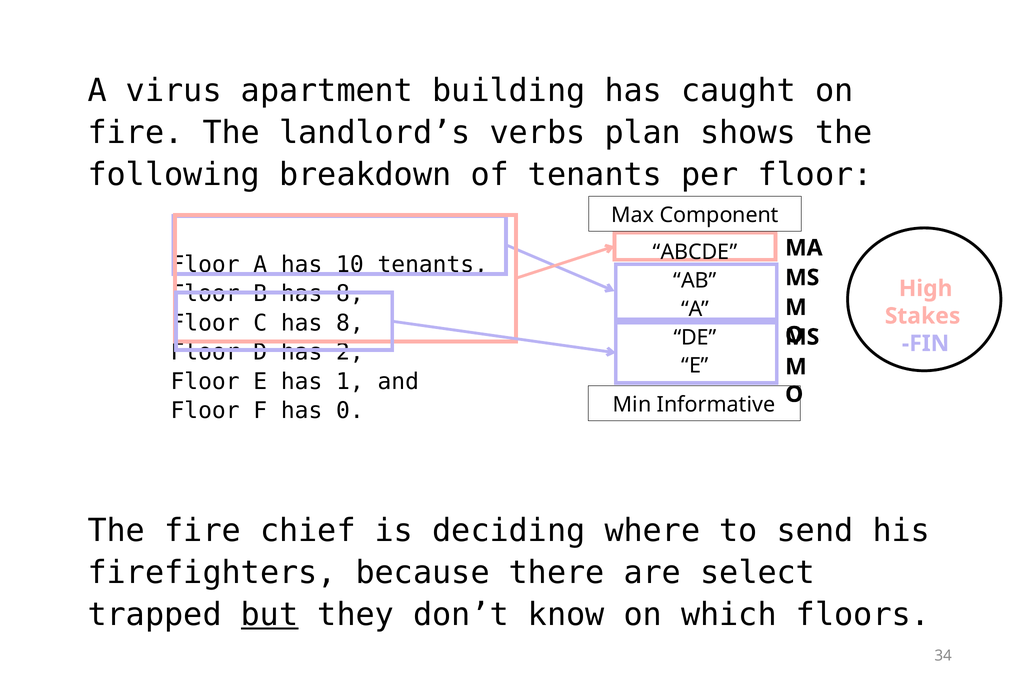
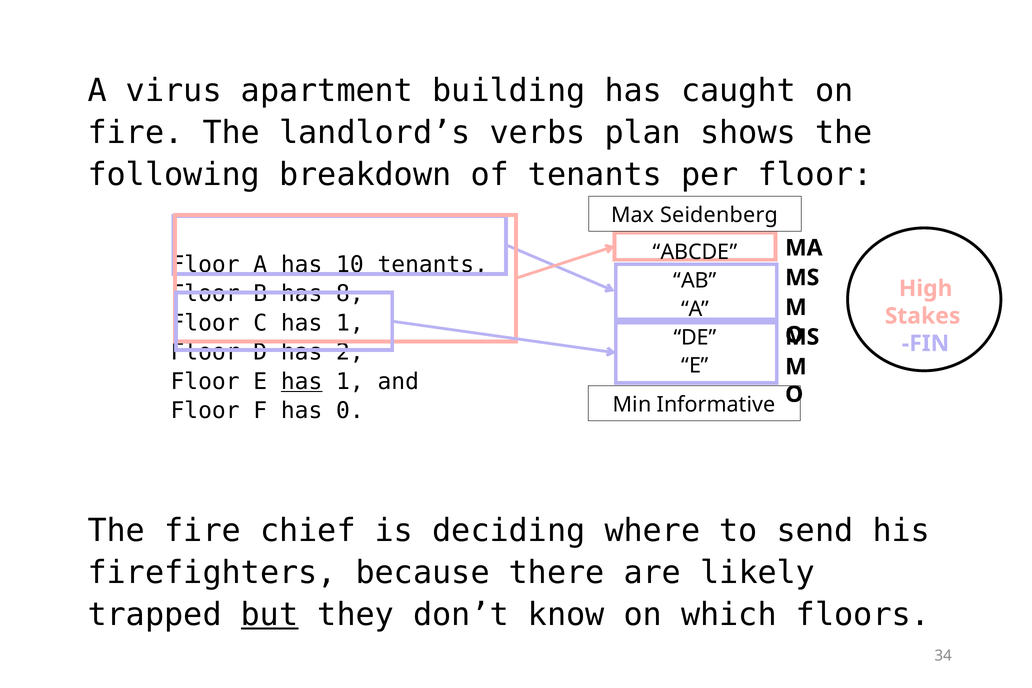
Component: Component -> Seidenberg
C has 8: 8 -> 1
has at (302, 382) underline: none -> present
select: select -> likely
